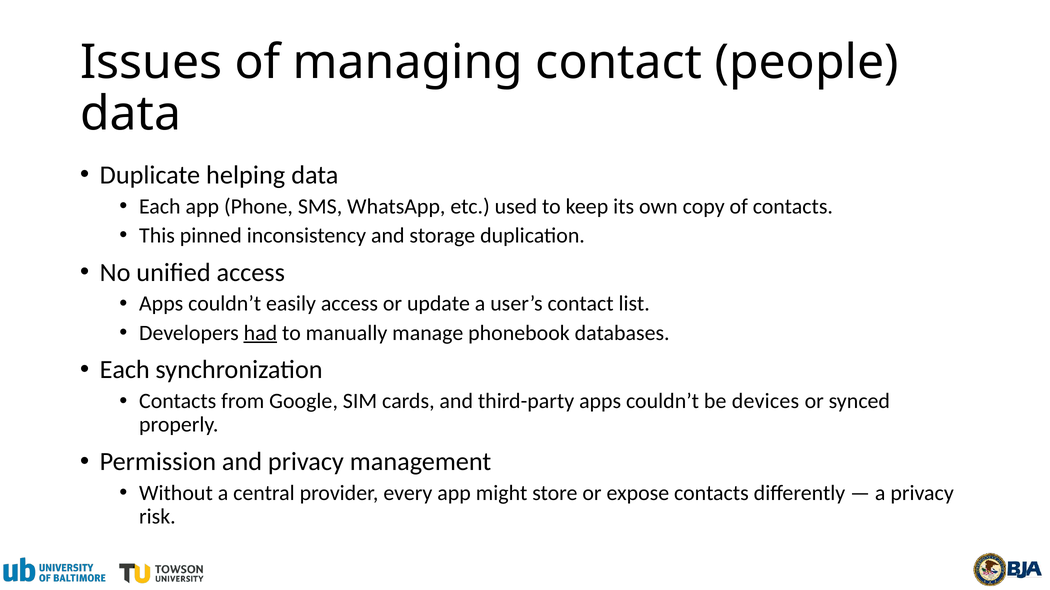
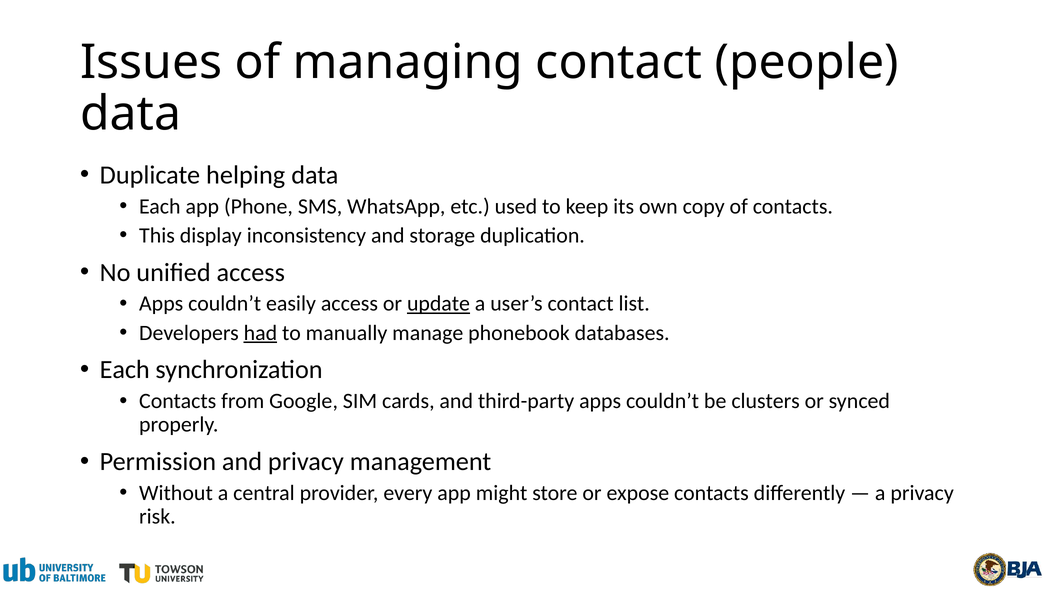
pinned: pinned -> display
update underline: none -> present
devices: devices -> clusters
